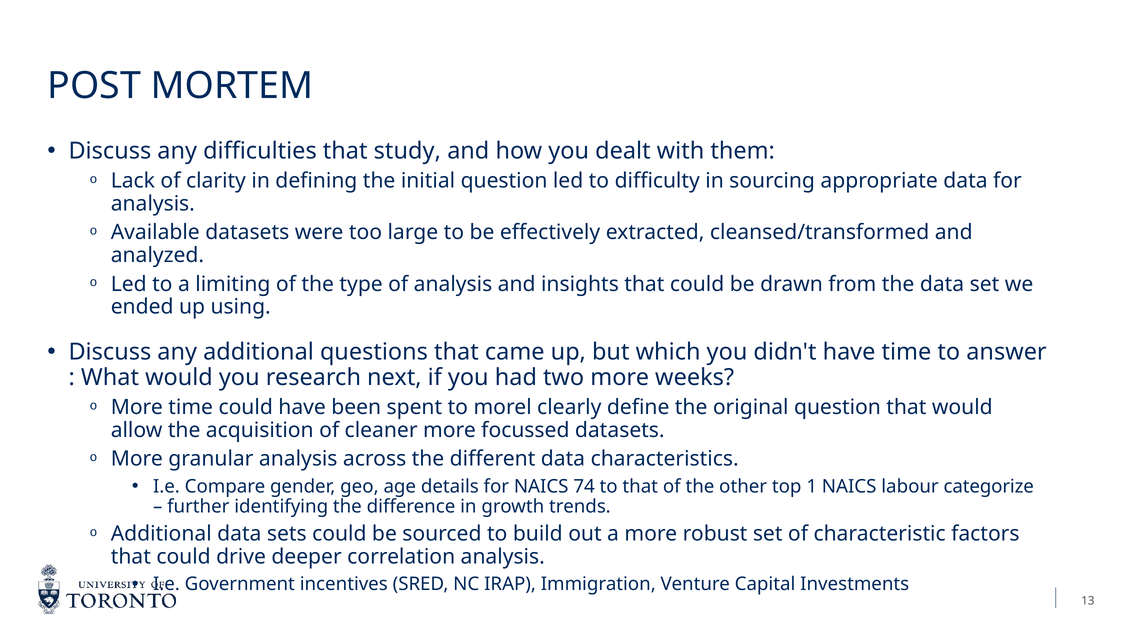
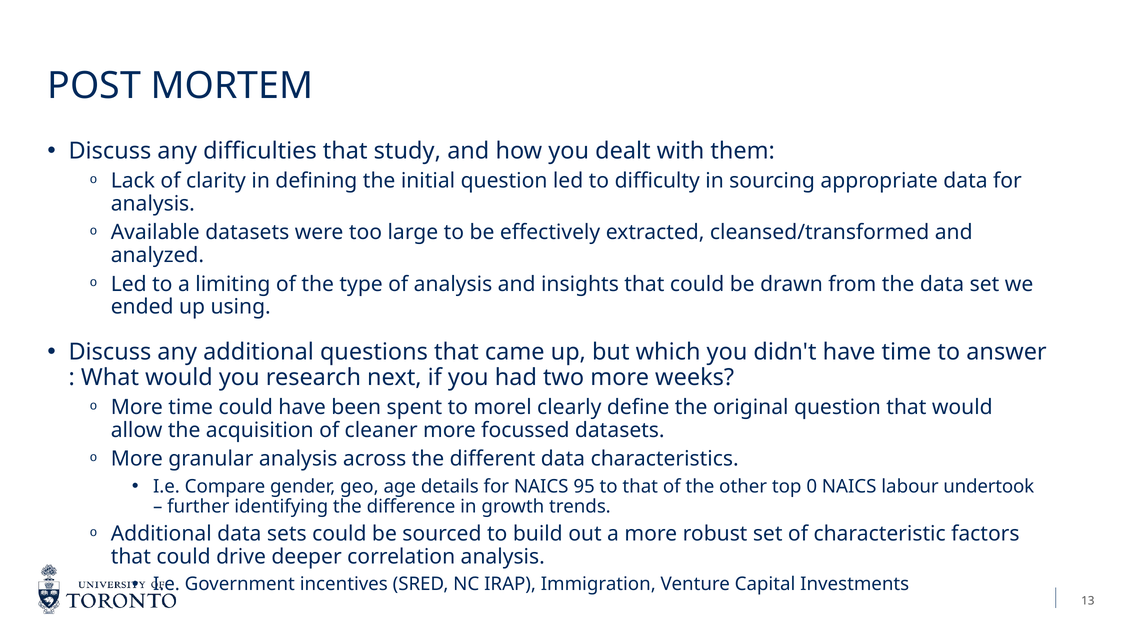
74: 74 -> 95
1: 1 -> 0
categorize: categorize -> undertook
